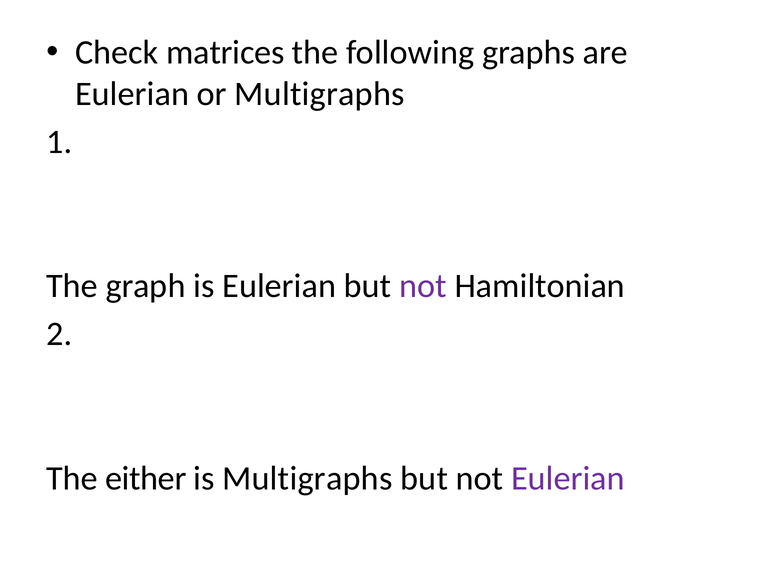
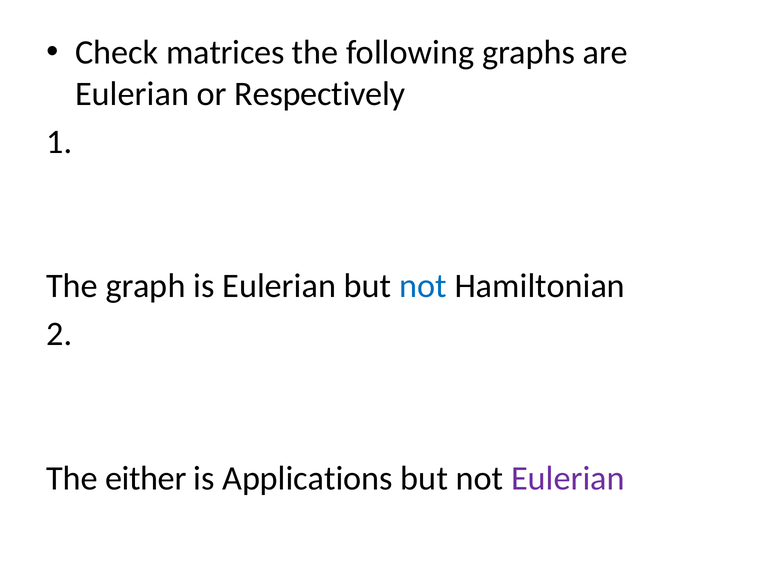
or Multigraphs: Multigraphs -> Respectively
not at (423, 286) colour: purple -> blue
is Multigraphs: Multigraphs -> Applications
